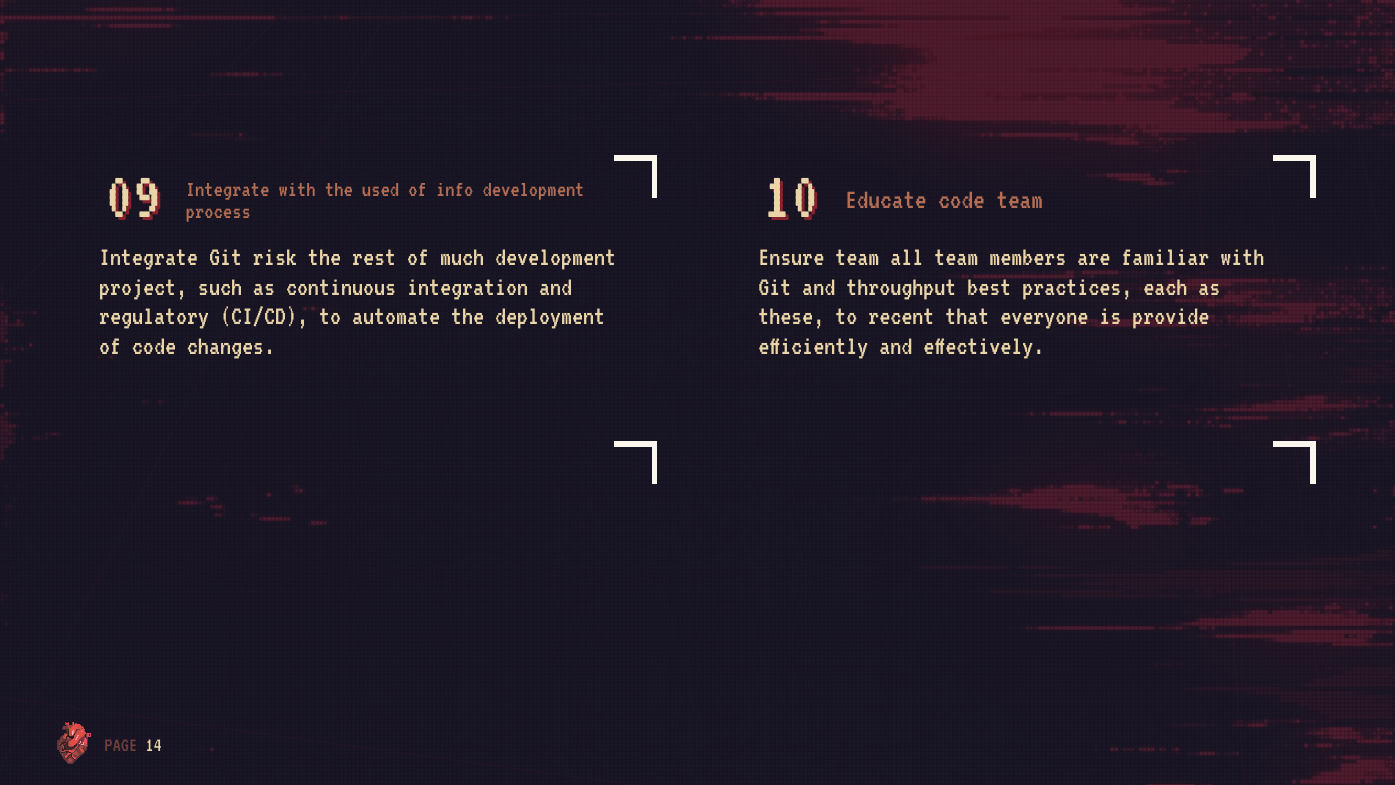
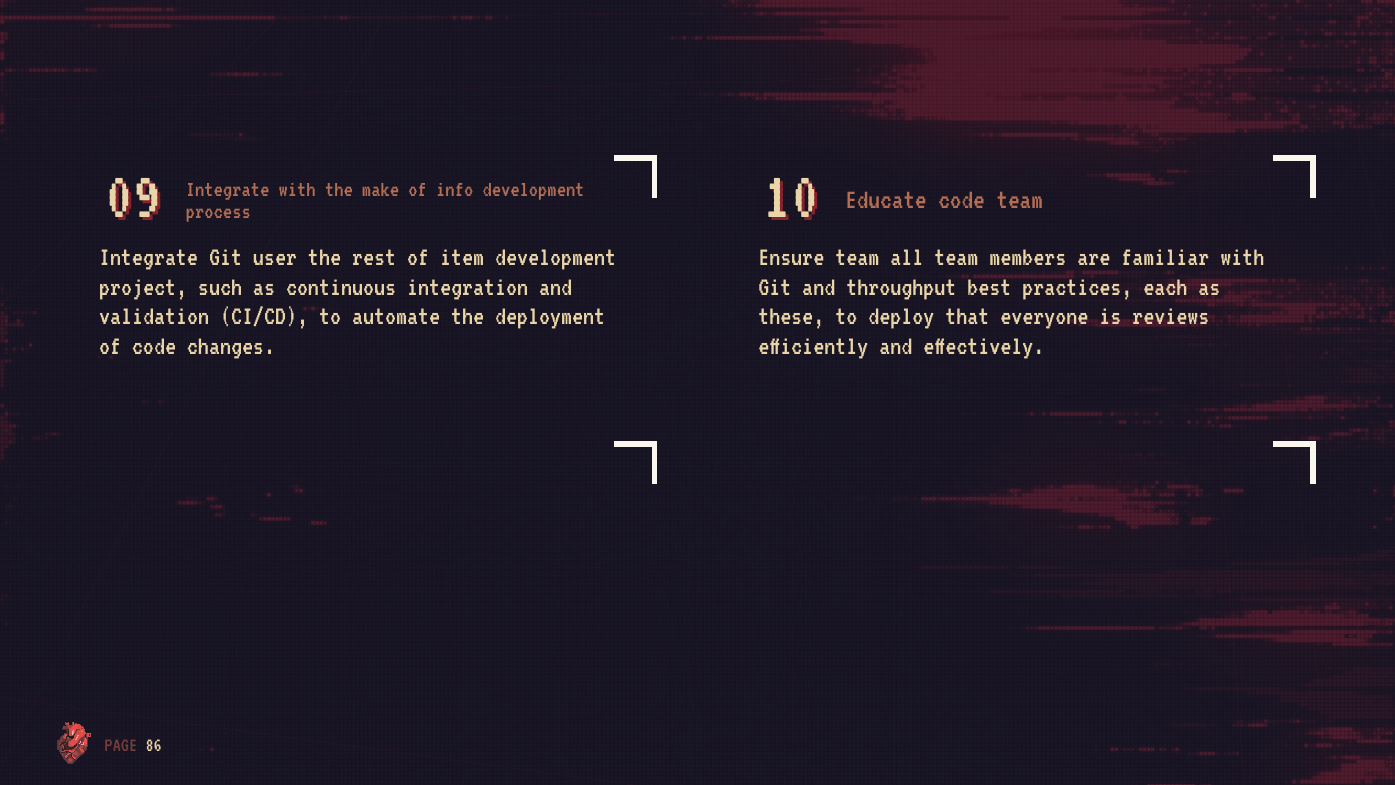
used: used -> make
risk: risk -> user
much: much -> item
regulatory: regulatory -> validation
recent: recent -> deploy
provide: provide -> reviews
14: 14 -> 86
